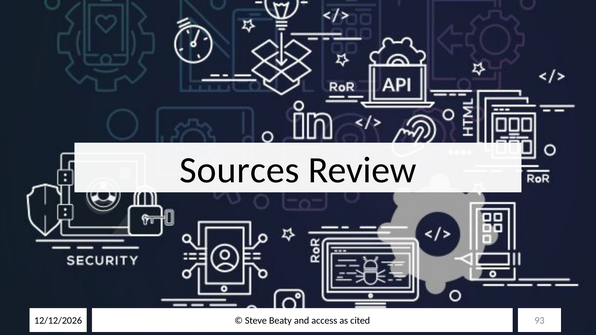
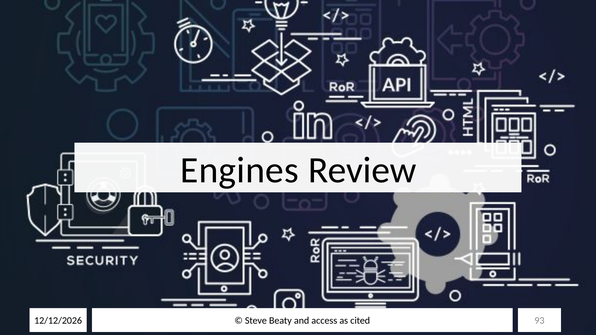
Sources: Sources -> Engines
